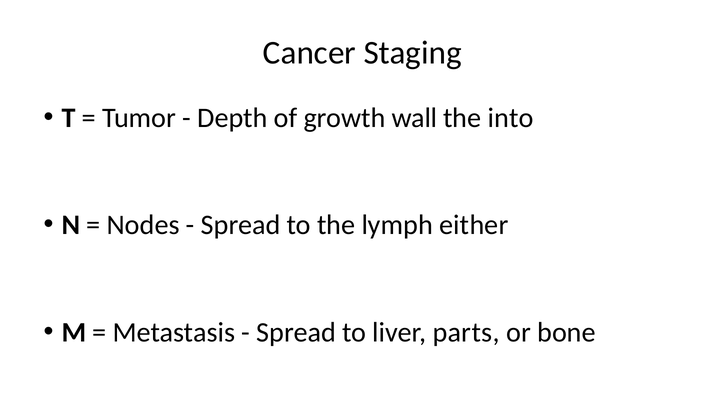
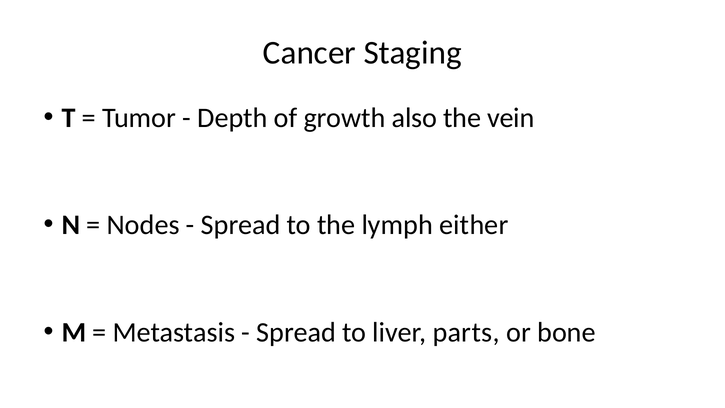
wall: wall -> also
into: into -> vein
